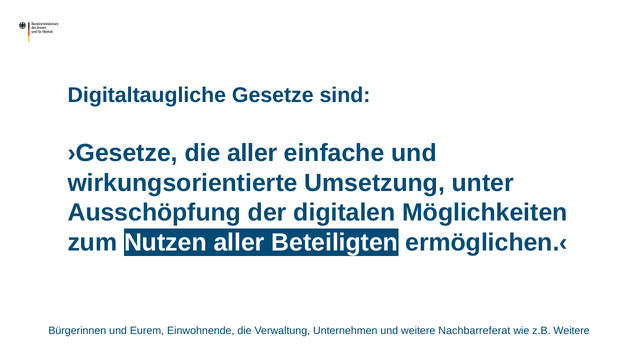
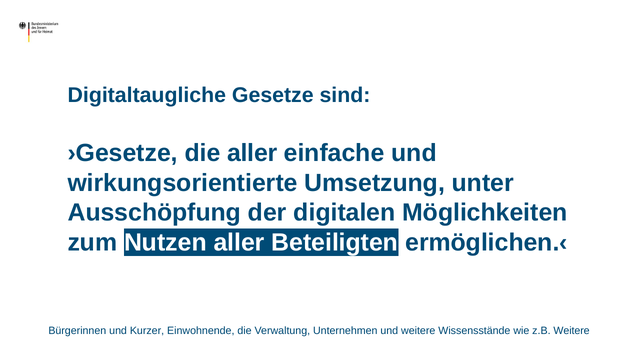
Eurem: Eurem -> Kurzer
Nachbarreferat: Nachbarreferat -> Wissensstände
